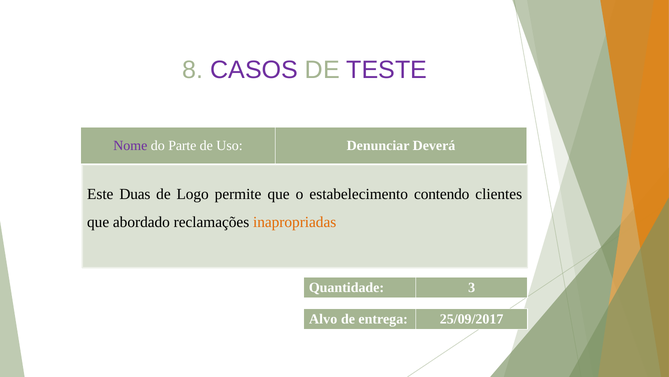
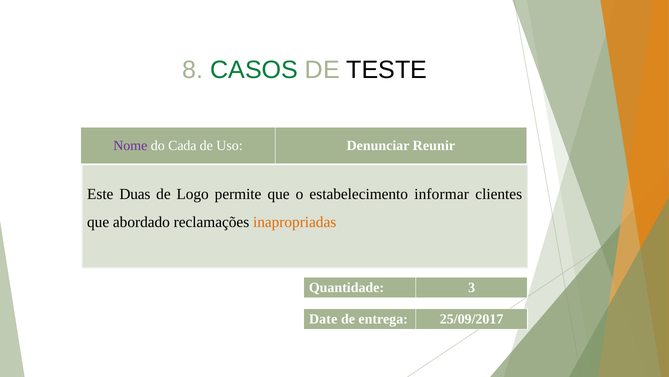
CASOS colour: purple -> green
TESTE colour: purple -> black
Parte: Parte -> Cada
Deverá: Deverá -> Reunir
contendo: contendo -> informar
Alvo: Alvo -> Date
